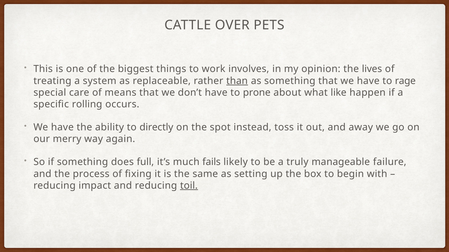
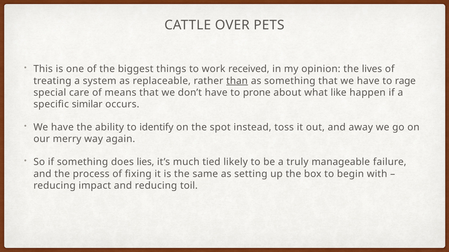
involves: involves -> received
rolling: rolling -> similar
directly: directly -> identify
full: full -> lies
fails: fails -> tied
toil underline: present -> none
